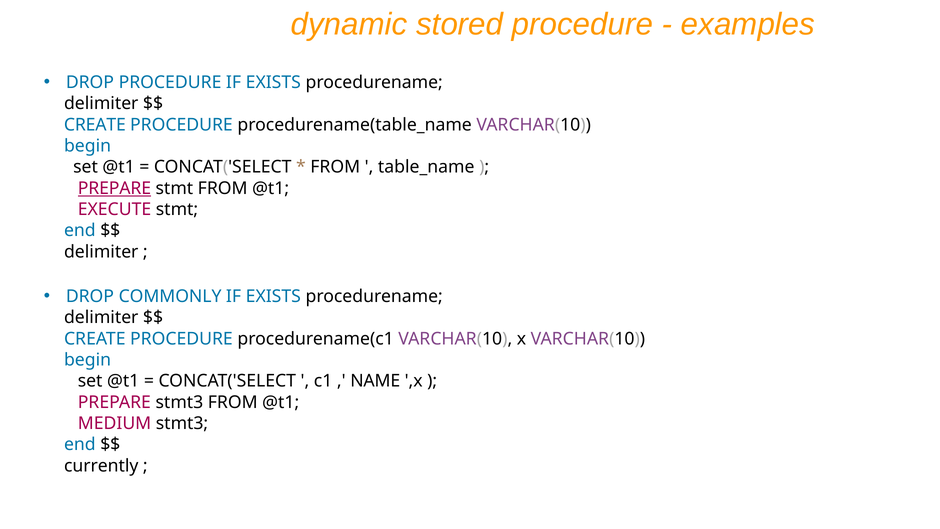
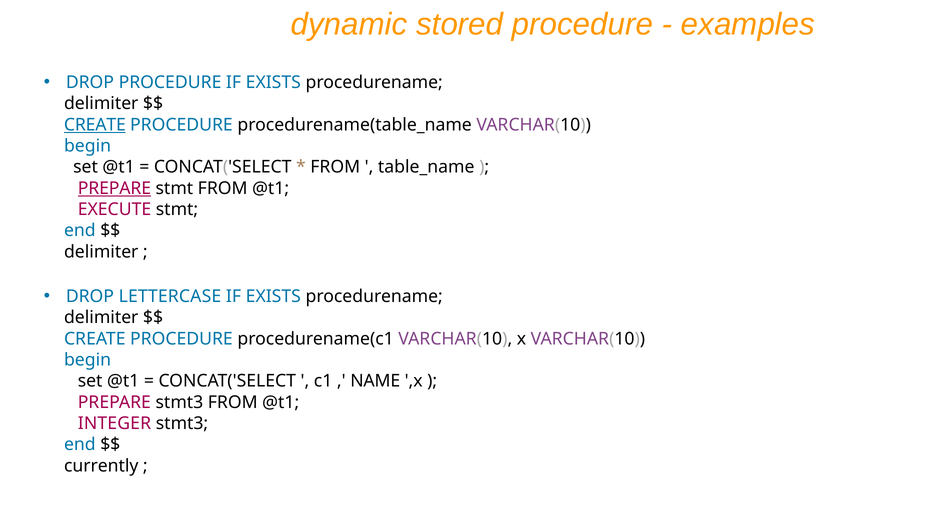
CREATE at (95, 125) underline: none -> present
COMMONLY: COMMONLY -> LETTERCASE
MEDIUM: MEDIUM -> INTEGER
